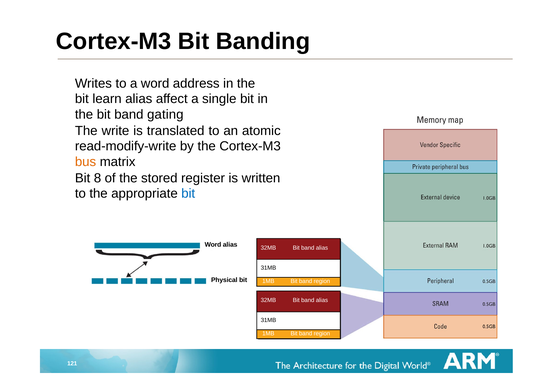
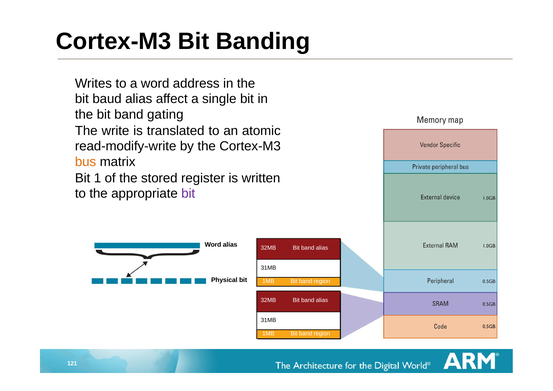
learn: learn -> baud
8: 8 -> 1
bit at (188, 193) colour: blue -> purple
